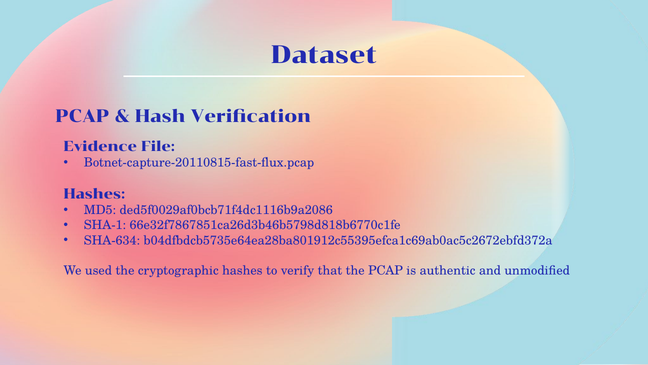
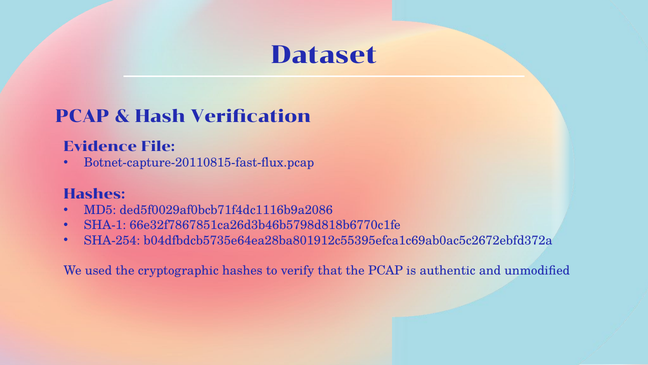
SHA-634: SHA-634 -> SHA-254
